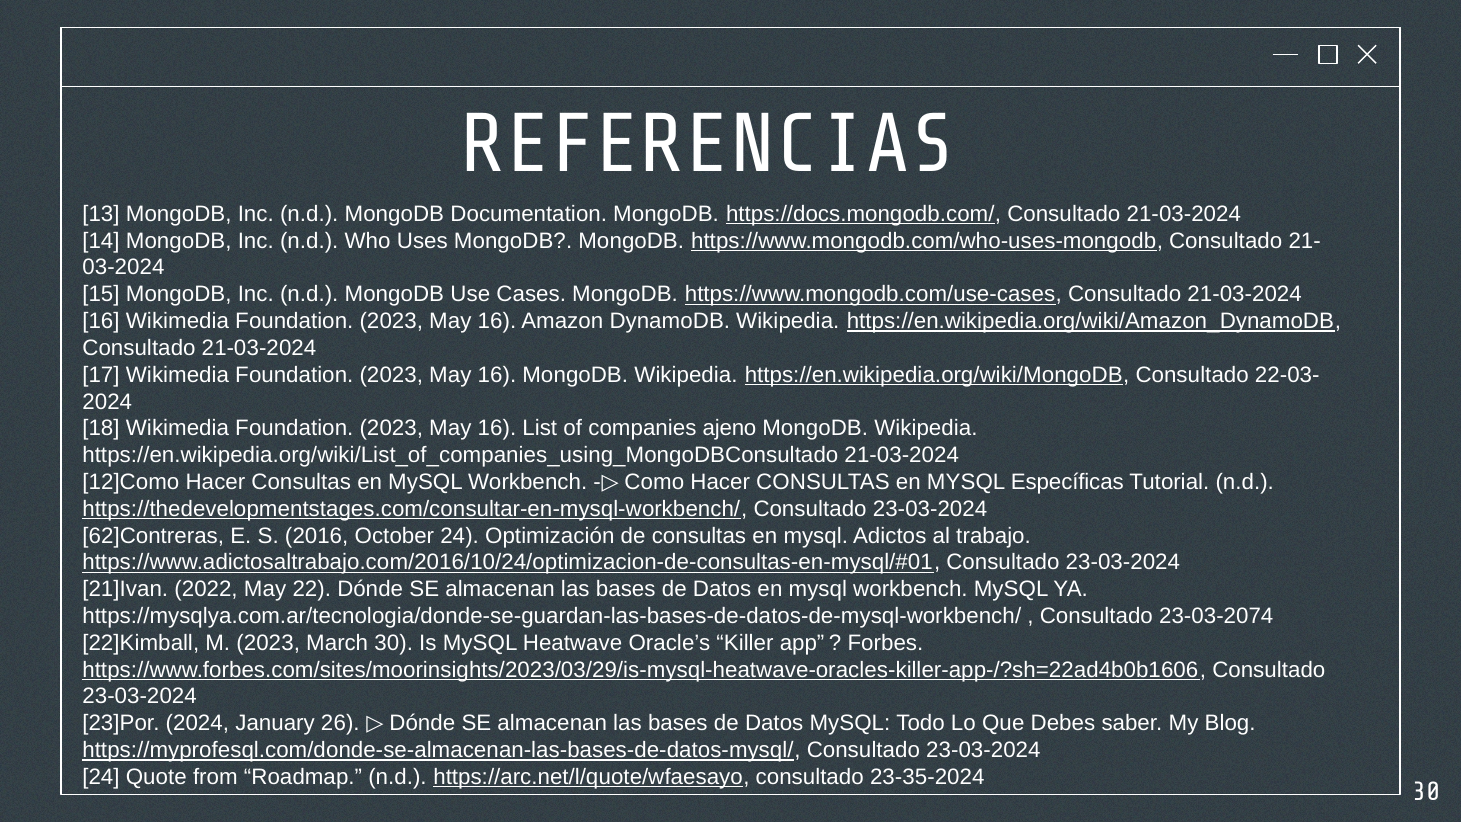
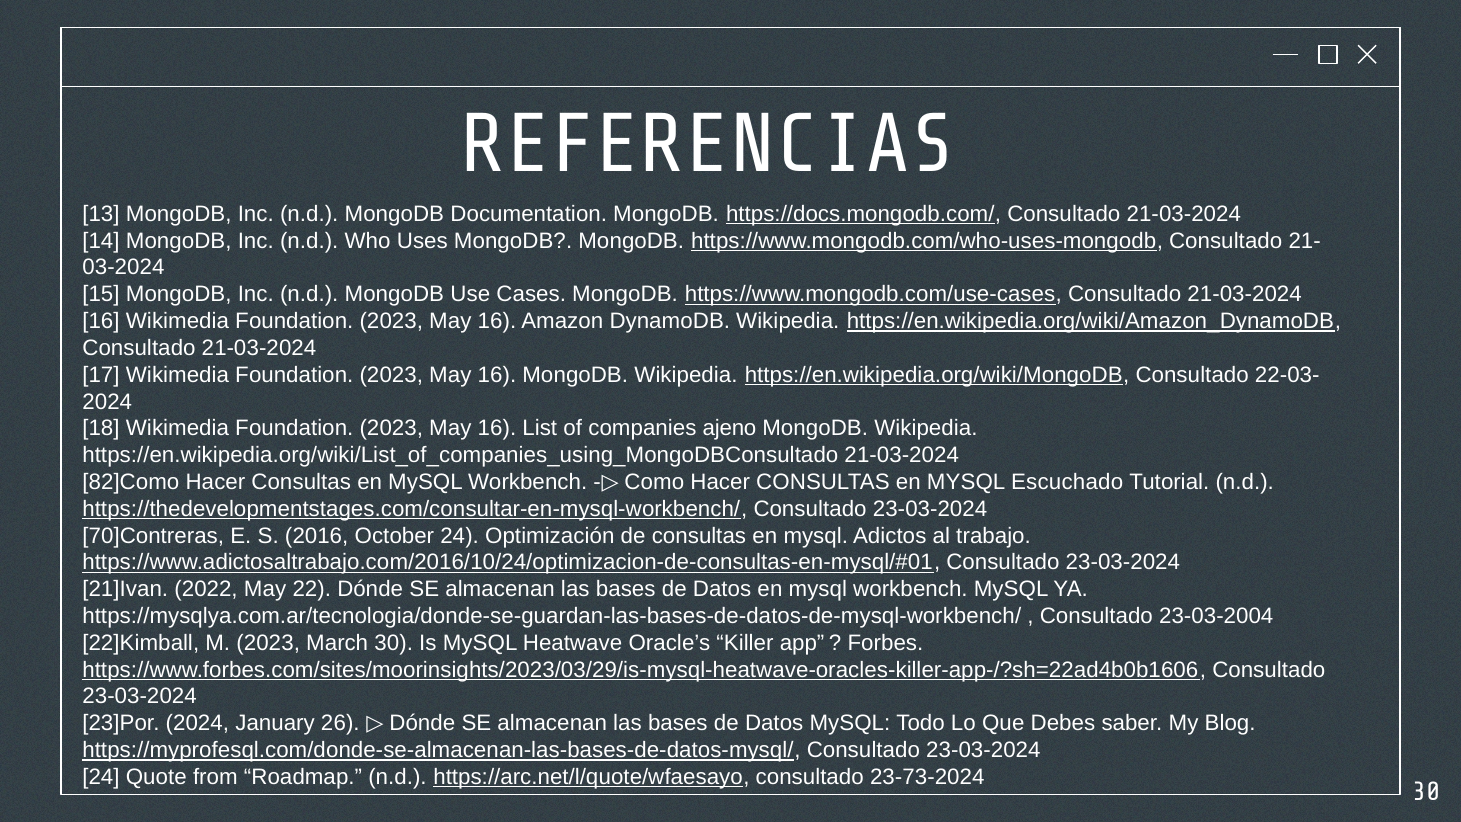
12]Como: 12]Como -> 82]Como
Específicas: Específicas -> Escuchado
62]Contreras: 62]Contreras -> 70]Contreras
23-03-2074: 23-03-2074 -> 23-03-2004
23-35-2024: 23-35-2024 -> 23-73-2024
